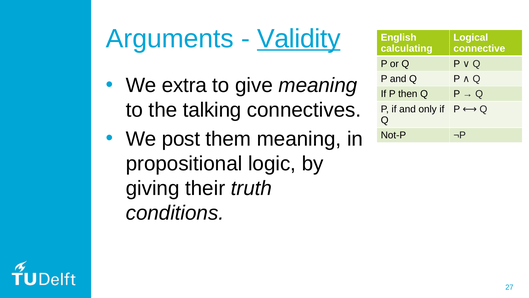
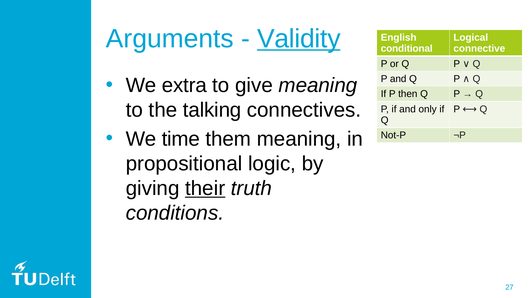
calculating: calculating -> conditional
post: post -> time
their underline: none -> present
